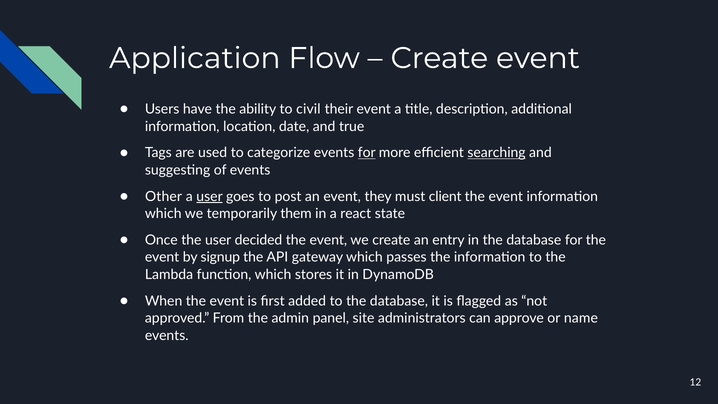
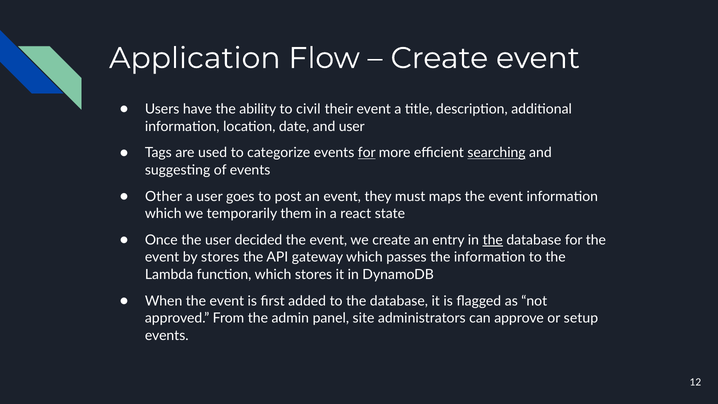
and true: true -> user
user at (210, 196) underline: present -> none
client: client -> maps
the at (493, 240) underline: none -> present
by signup: signup -> stores
name: name -> setup
